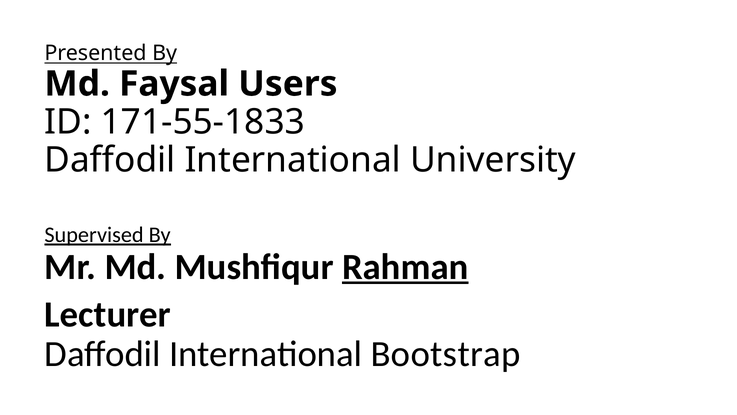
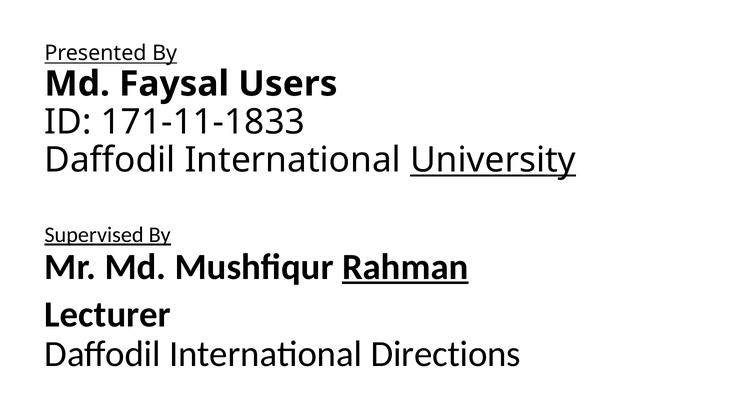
171-55-1833: 171-55-1833 -> 171-11-1833
University underline: none -> present
Bootstrap: Bootstrap -> Directions
